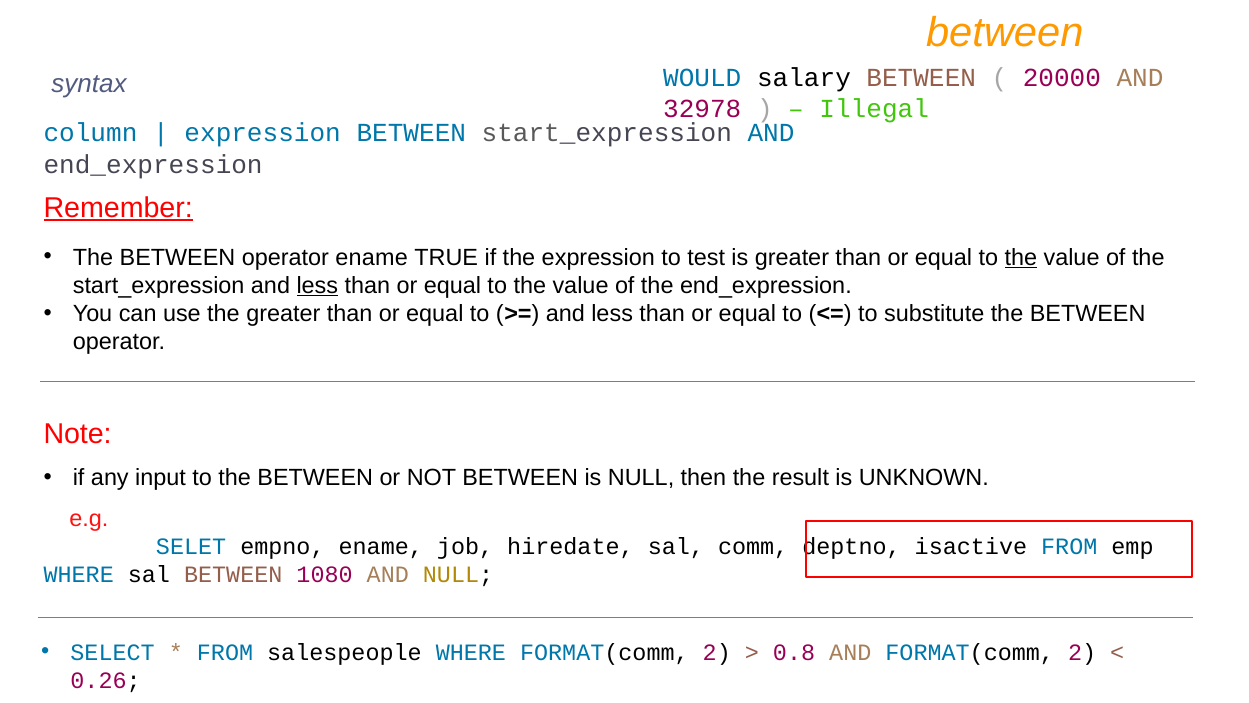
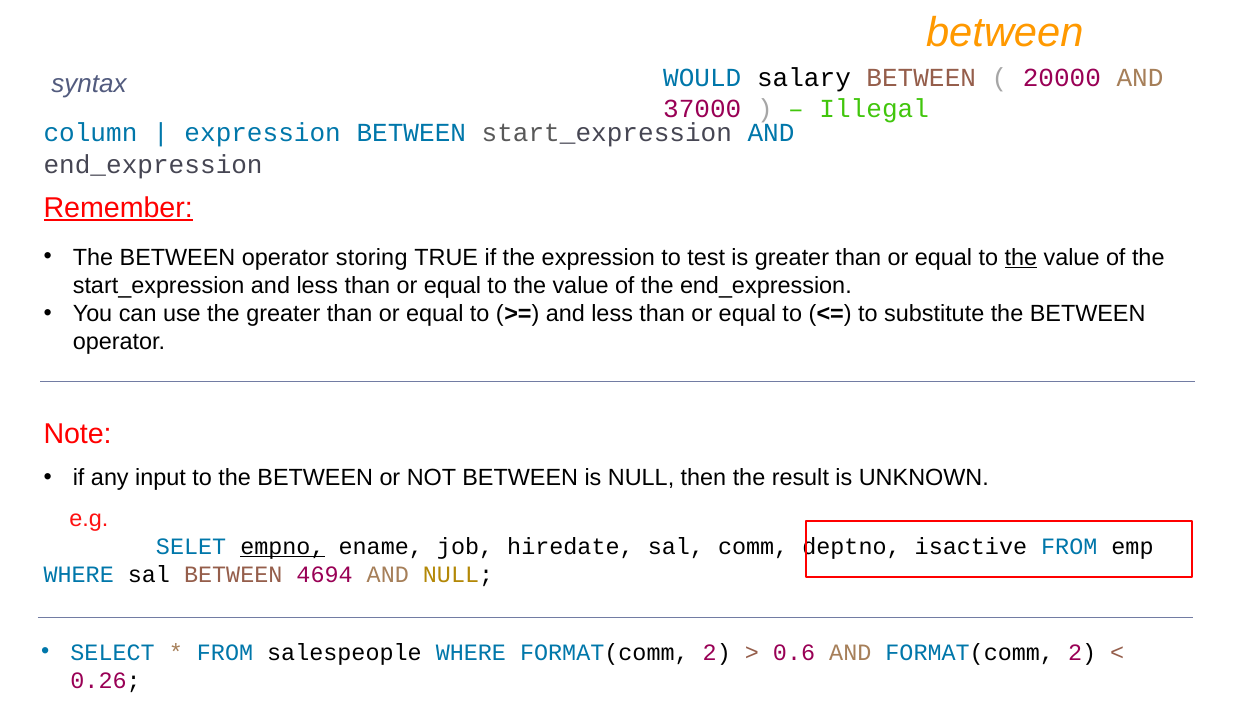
32978: 32978 -> 37000
operator ename: ename -> storing
less at (317, 285) underline: present -> none
empno underline: none -> present
1080: 1080 -> 4694
0.8: 0.8 -> 0.6
